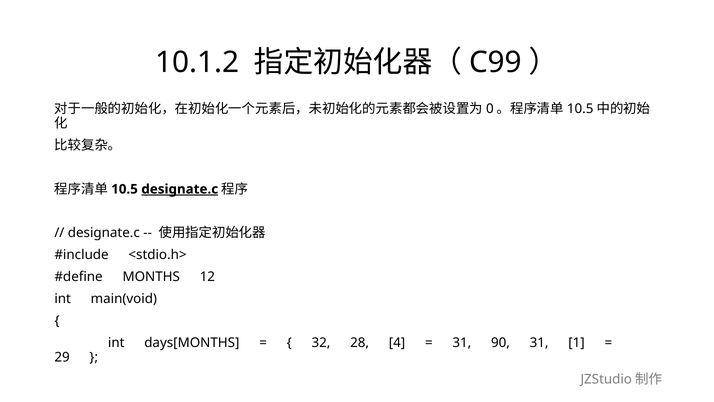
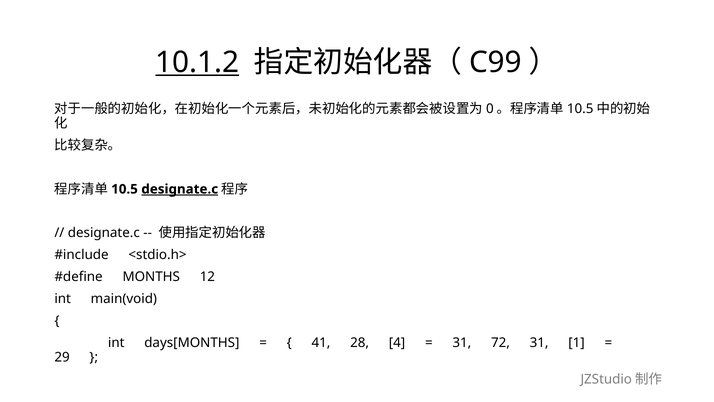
10.1.2 underline: none -> present
32: 32 -> 41
90: 90 -> 72
